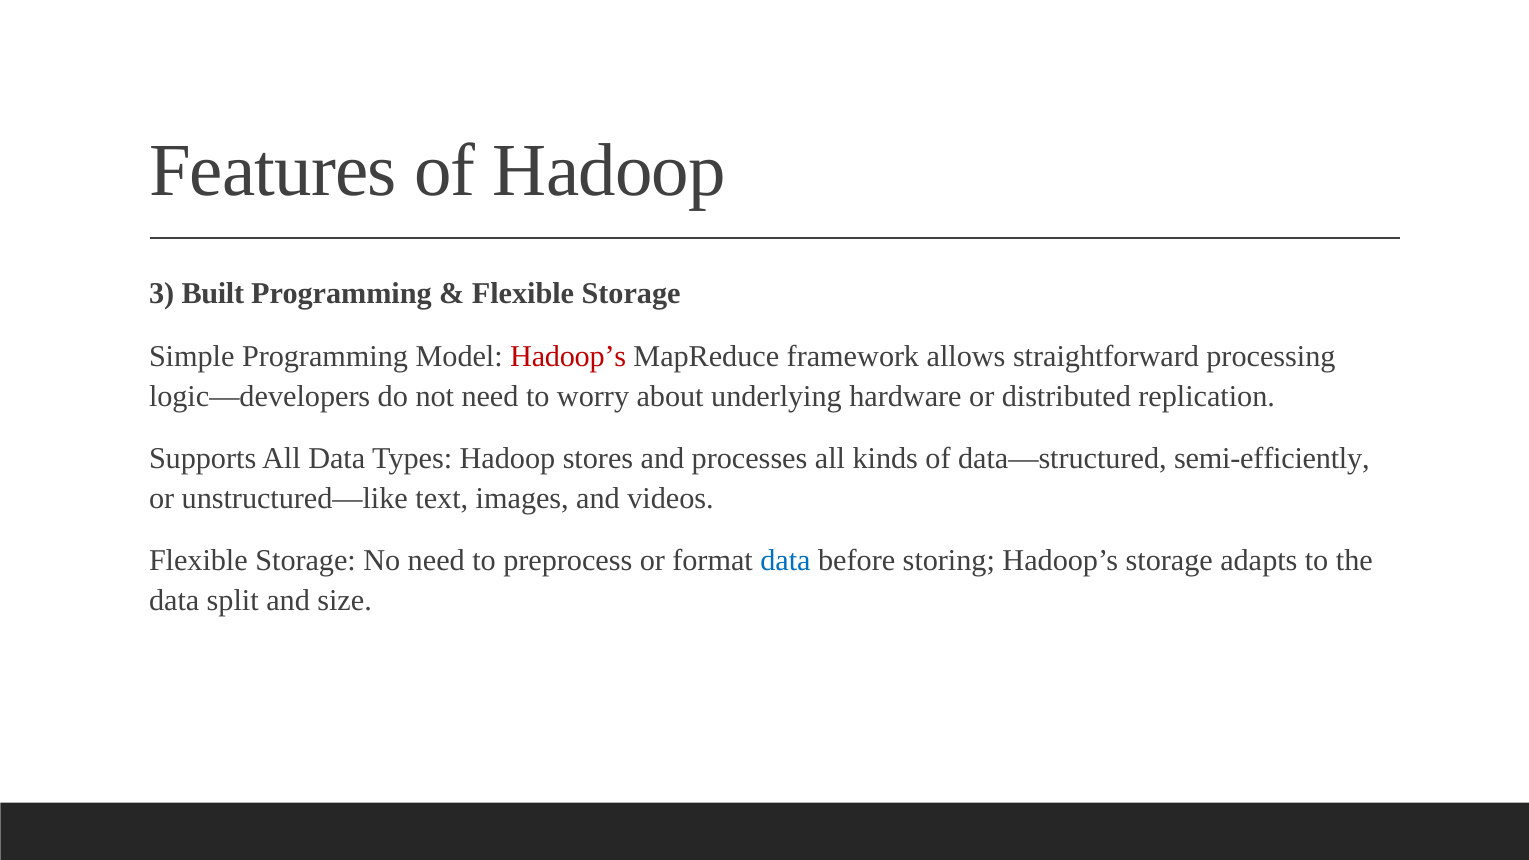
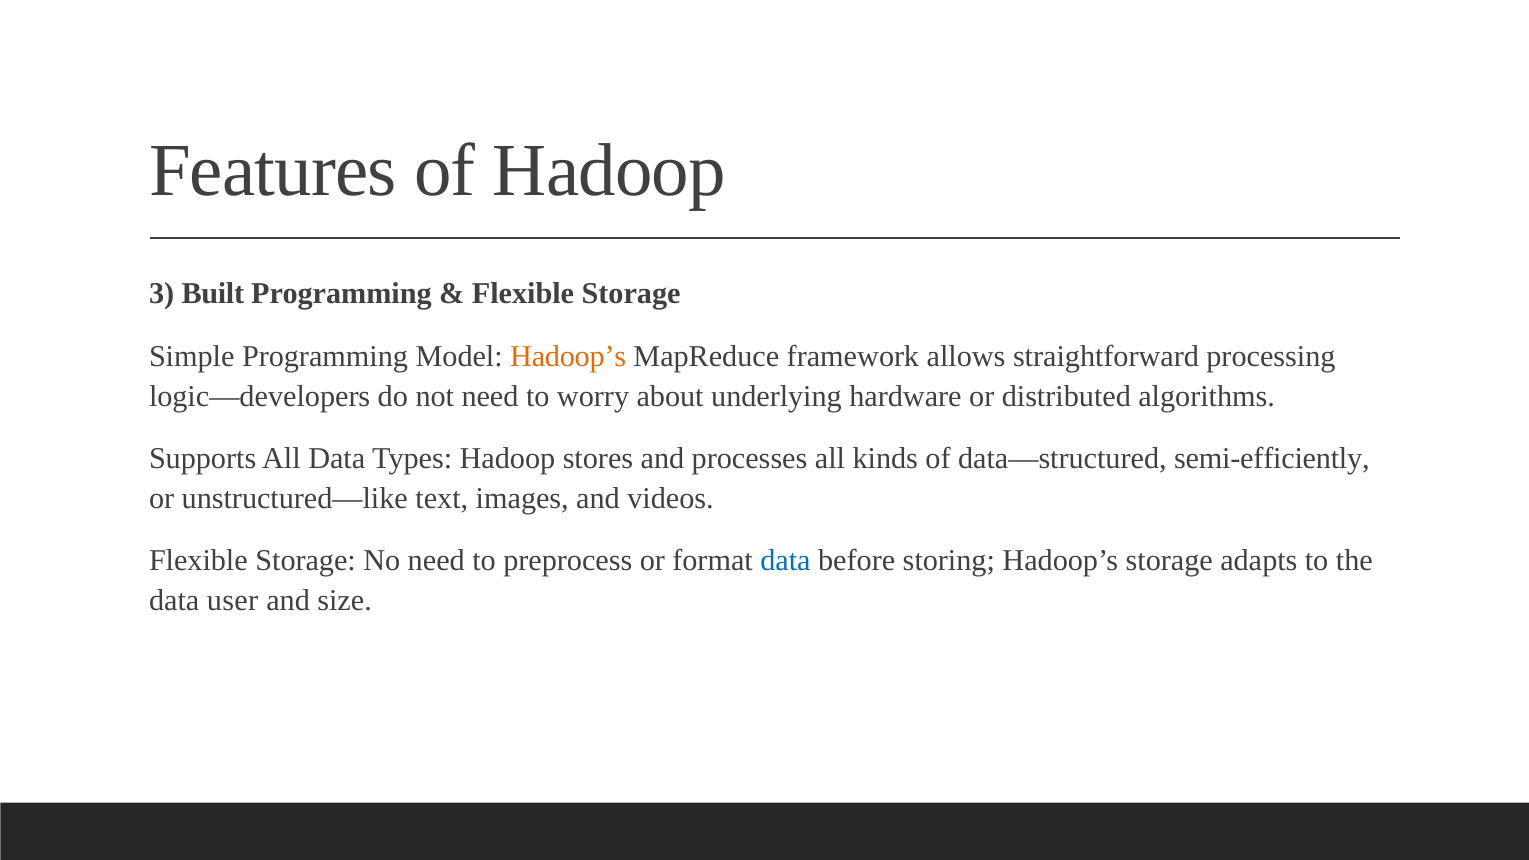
Hadoop’s at (568, 356) colour: red -> orange
replication: replication -> algorithms
split: split -> user
